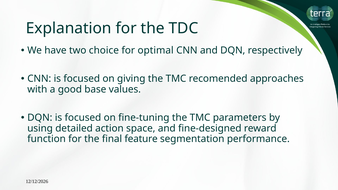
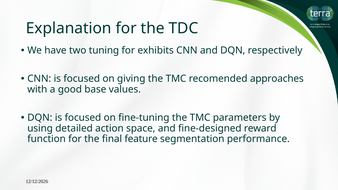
choice: choice -> tuning
optimal: optimal -> exhibits
